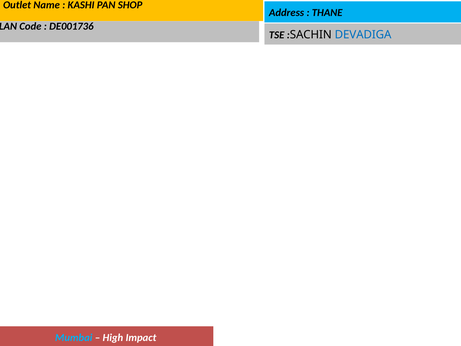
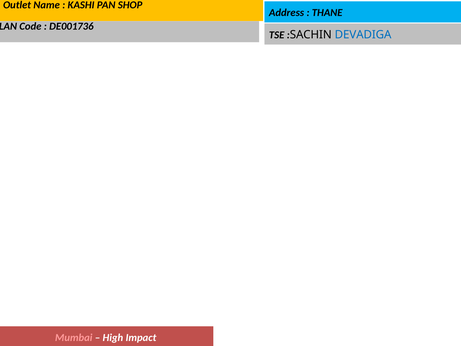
Mumbai colour: light blue -> pink
